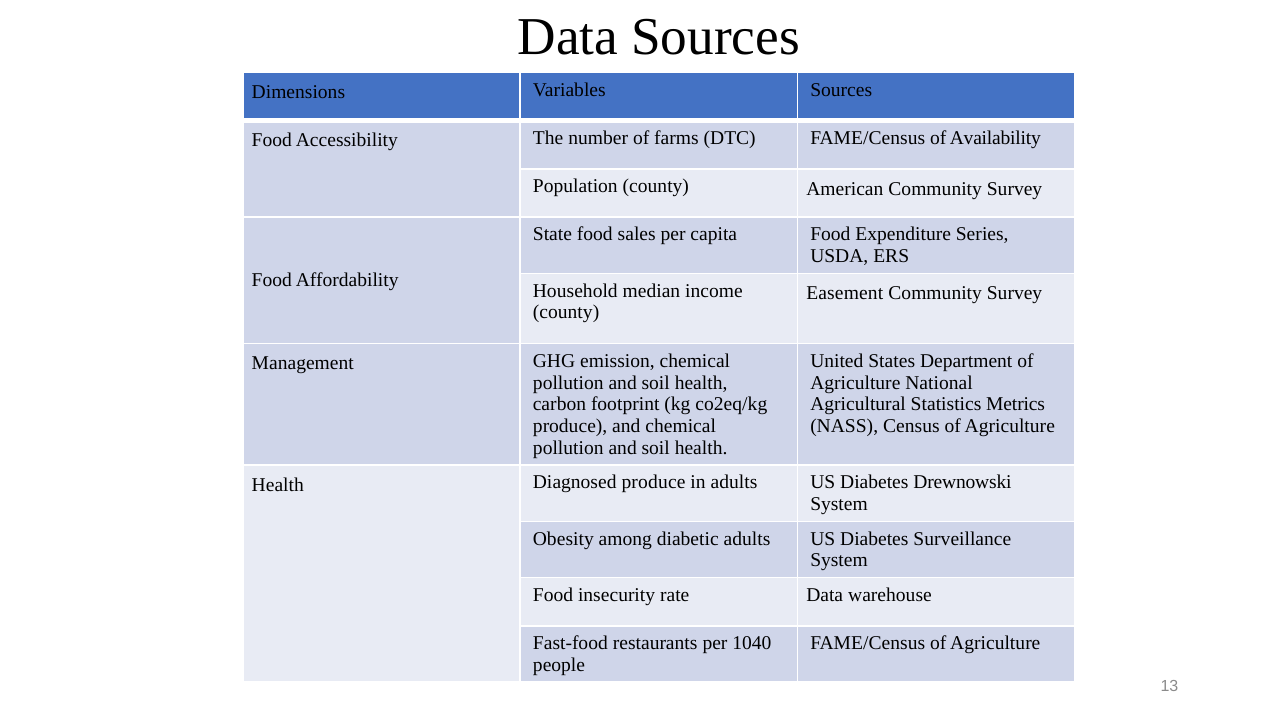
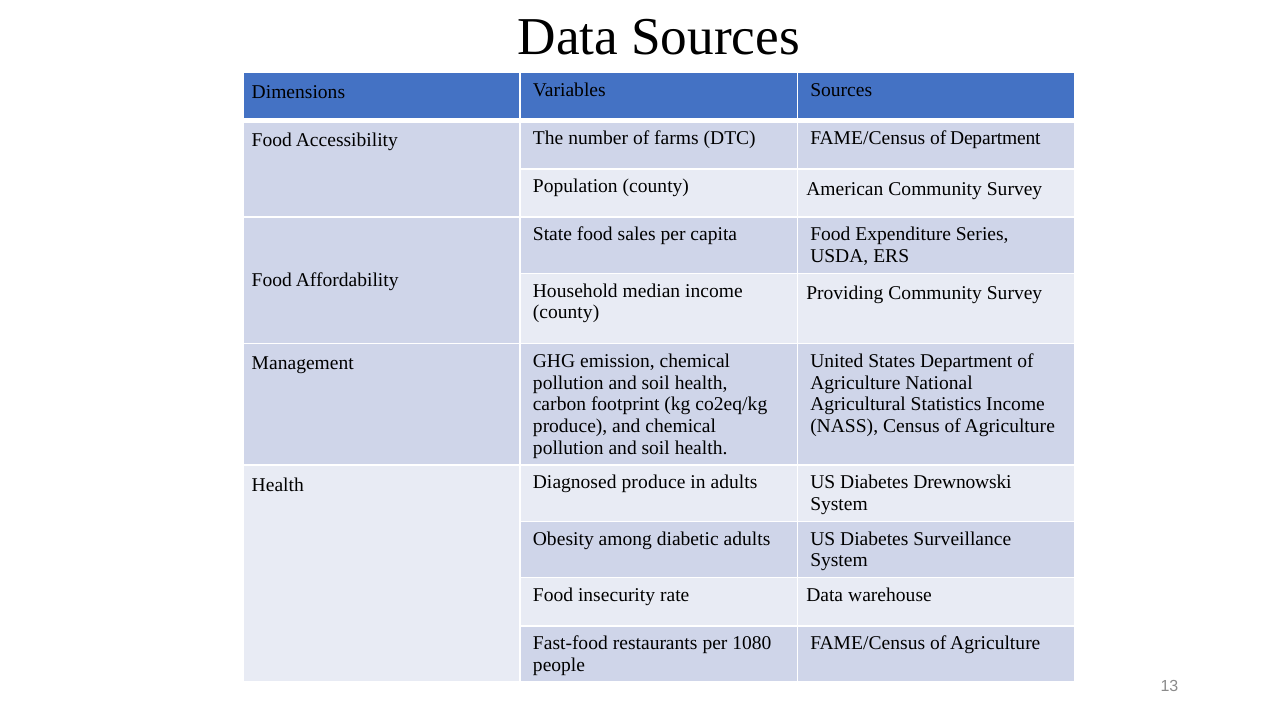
of Availability: Availability -> Department
Easement: Easement -> Providing
Statistics Metrics: Metrics -> Income
1040: 1040 -> 1080
